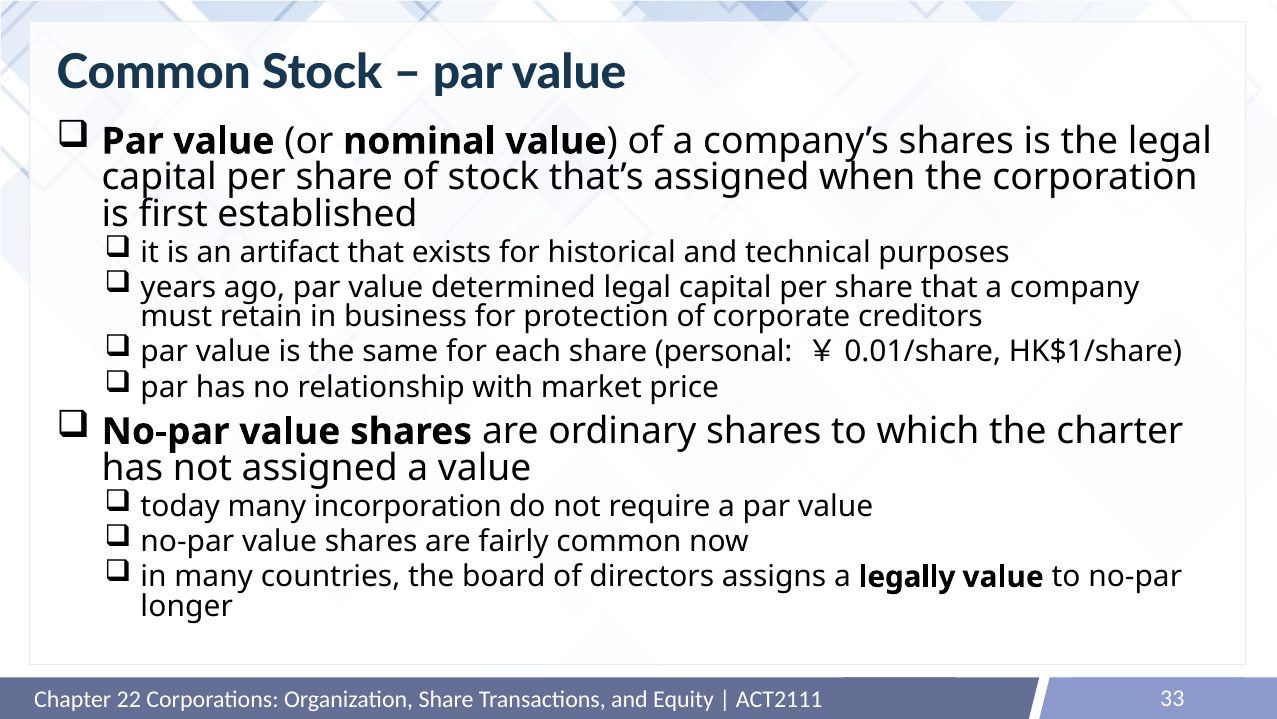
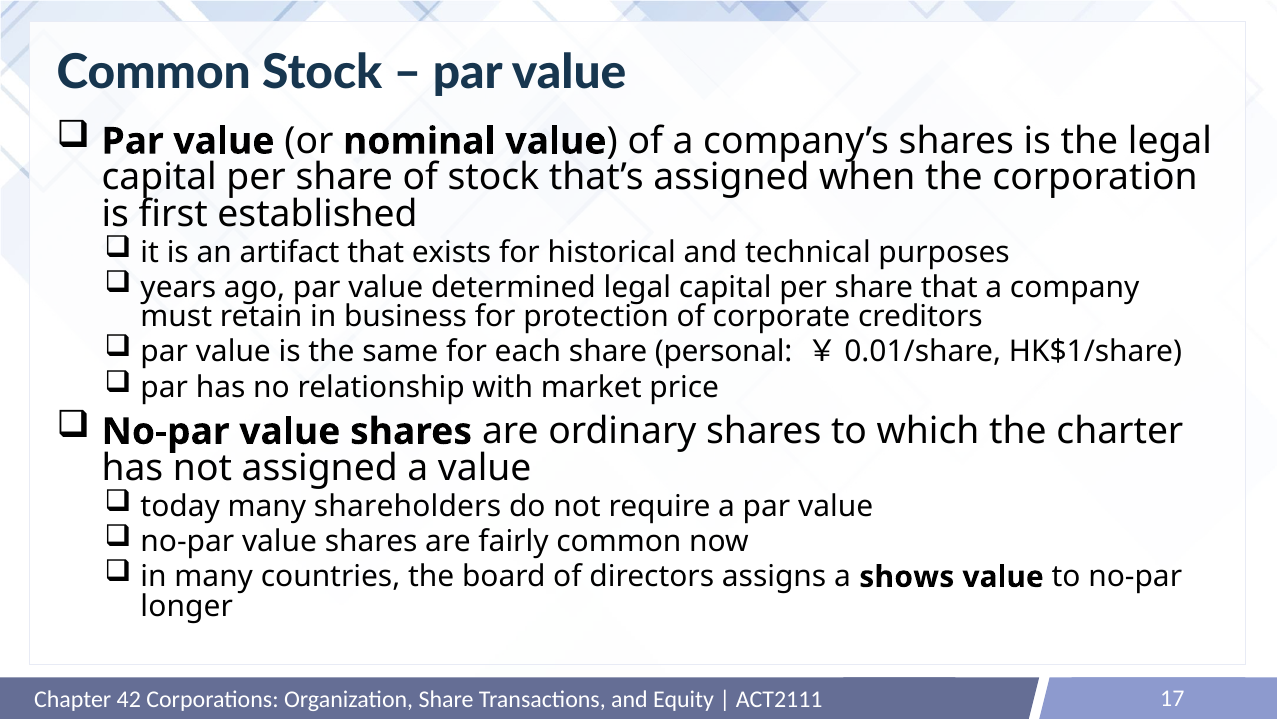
incorporation: incorporation -> shareholders
legally: legally -> shows
22: 22 -> 42
33: 33 -> 17
